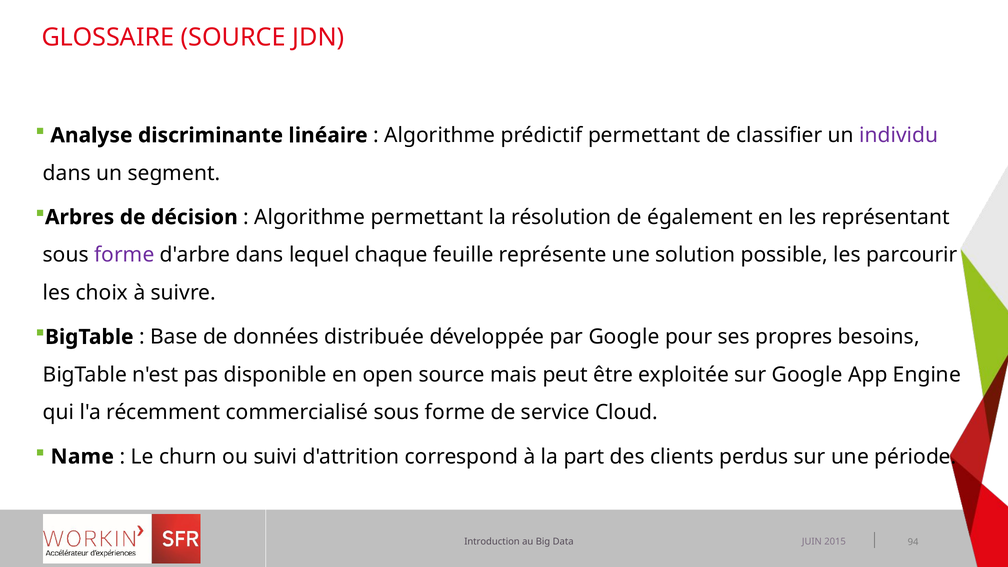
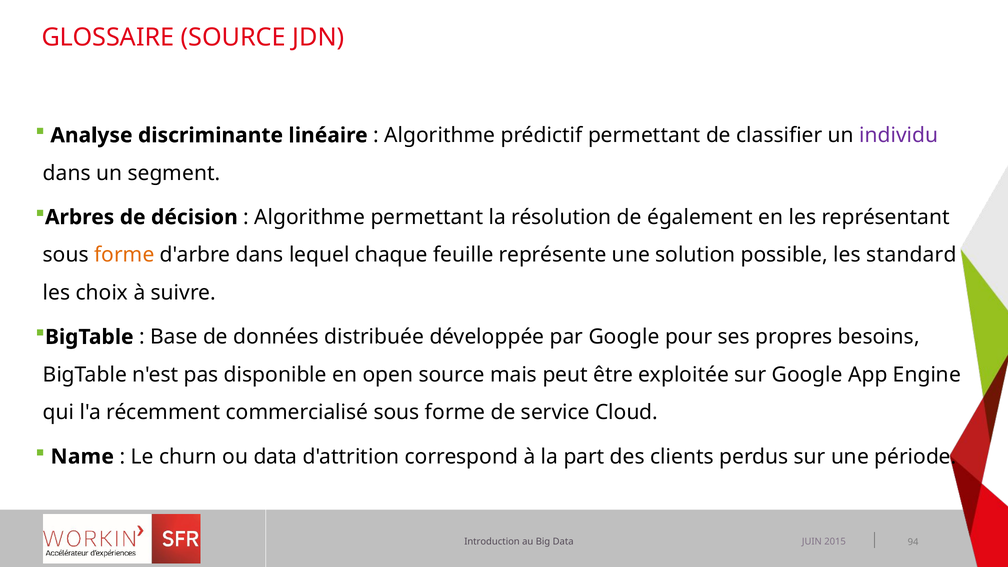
forme at (124, 255) colour: purple -> orange
parcourir: parcourir -> standard
ou suivi: suivi -> data
